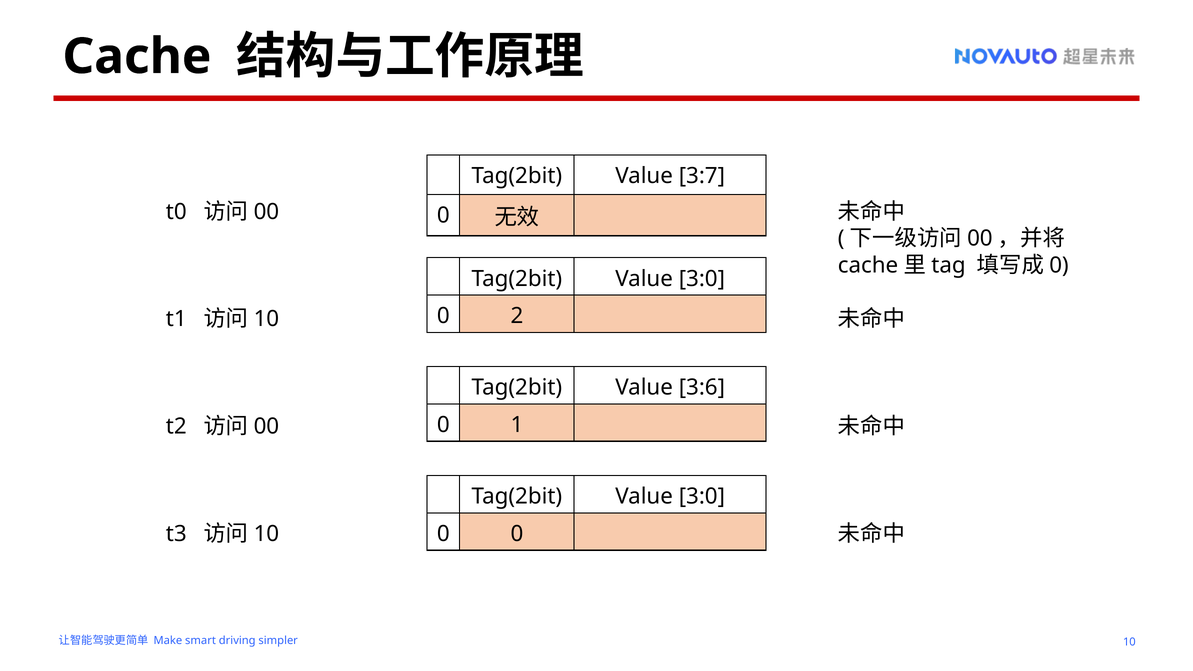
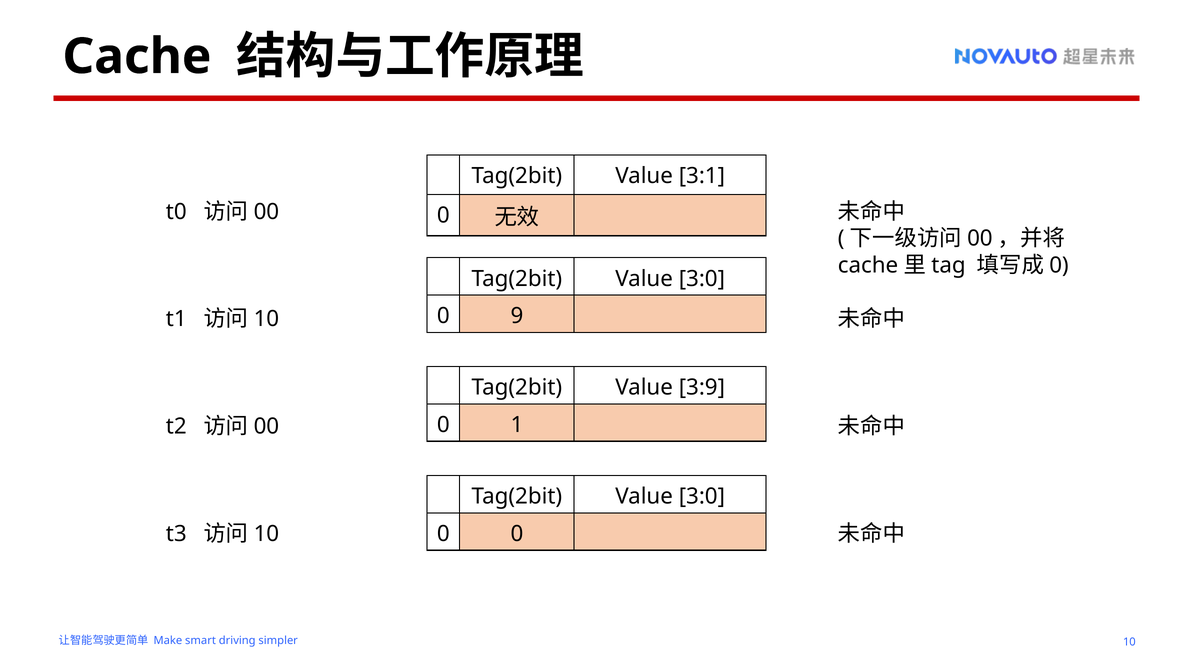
3:7: 3:7 -> 3:1
2: 2 -> 9
3:6: 3:6 -> 3:9
